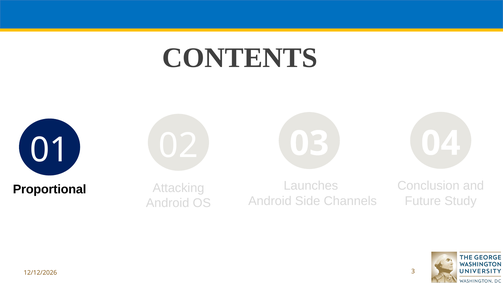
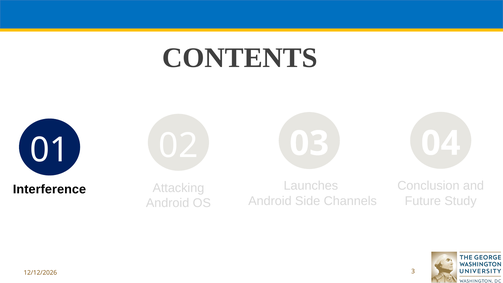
Proportional: Proportional -> Interference
